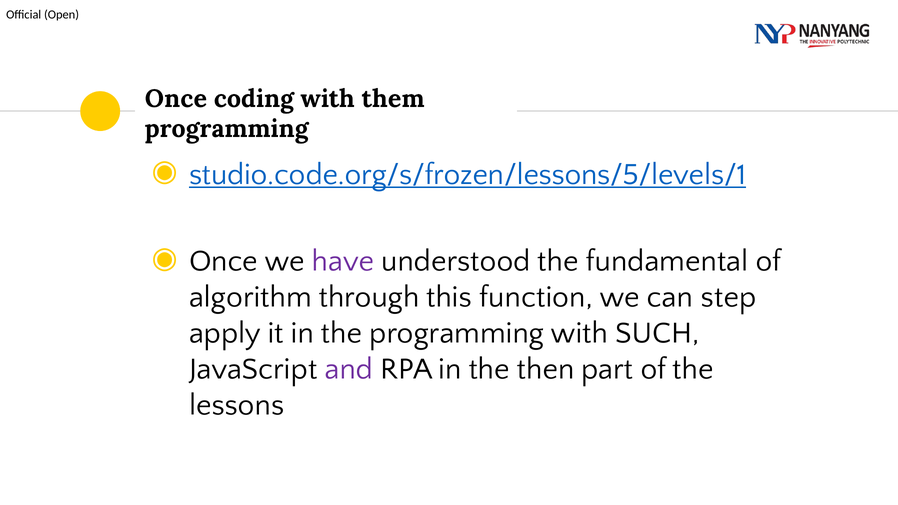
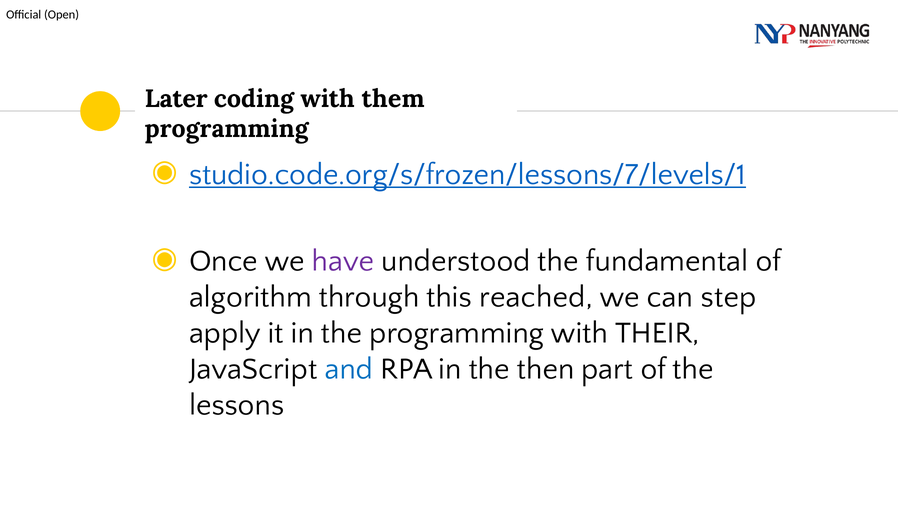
Once at (176, 99): Once -> Later
studio.code.org/s/frozen/lessons/5/levels/1: studio.code.org/s/frozen/lessons/5/levels/1 -> studio.code.org/s/frozen/lessons/7/levels/1
function: function -> reached
SUCH: SUCH -> THEIR
and colour: purple -> blue
